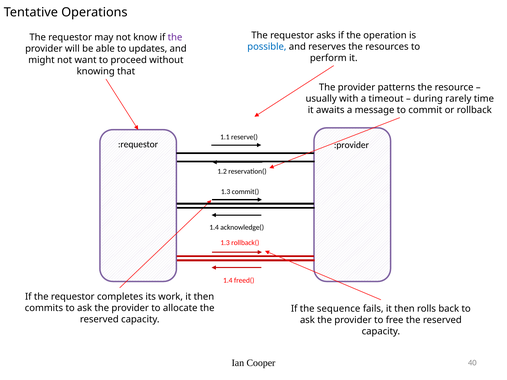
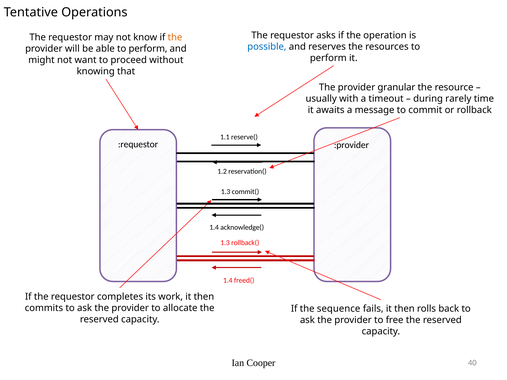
the at (175, 37) colour: purple -> orange
able to updates: updates -> perform
patterns: patterns -> granular
